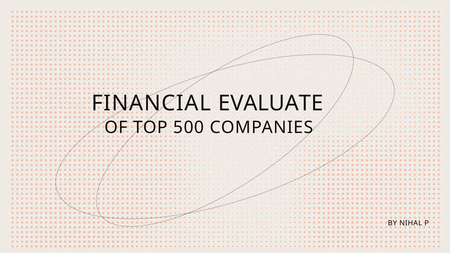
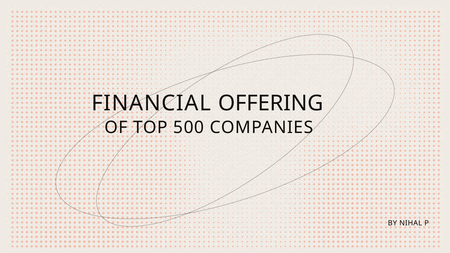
EVALUATE: EVALUATE -> OFFERING
